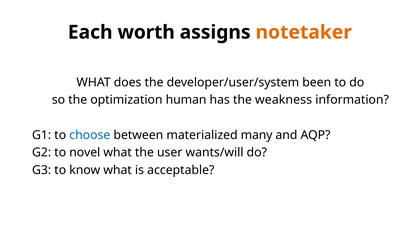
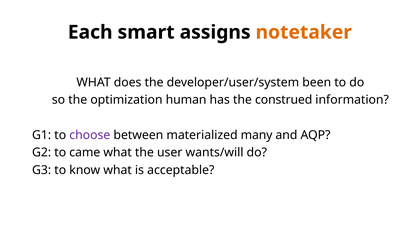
worth: worth -> smart
weakness: weakness -> construed
choose colour: blue -> purple
novel: novel -> came
